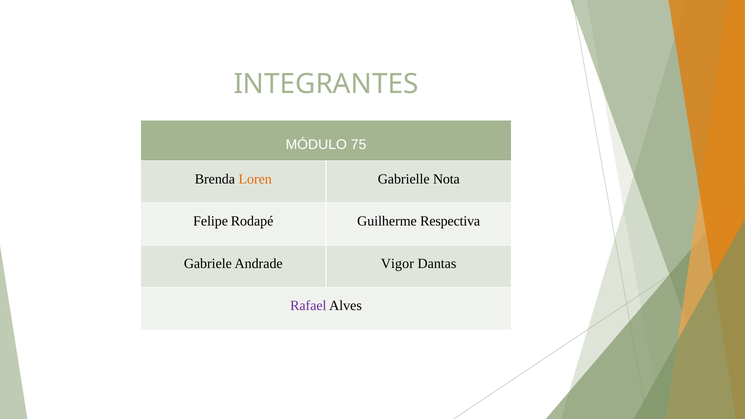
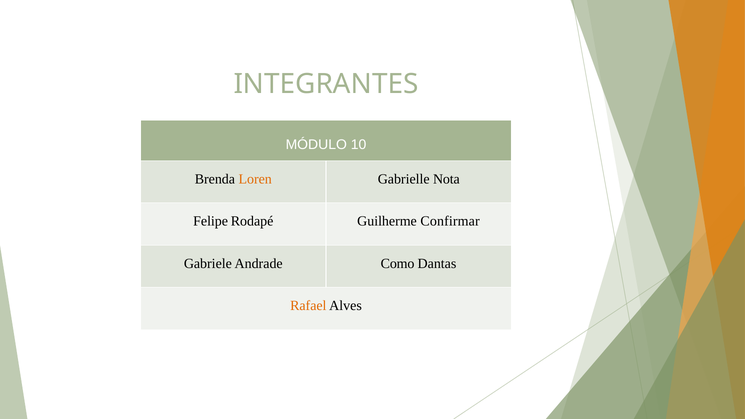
75: 75 -> 10
Respectiva: Respectiva -> Confirmar
Vigor: Vigor -> Como
Rafael colour: purple -> orange
